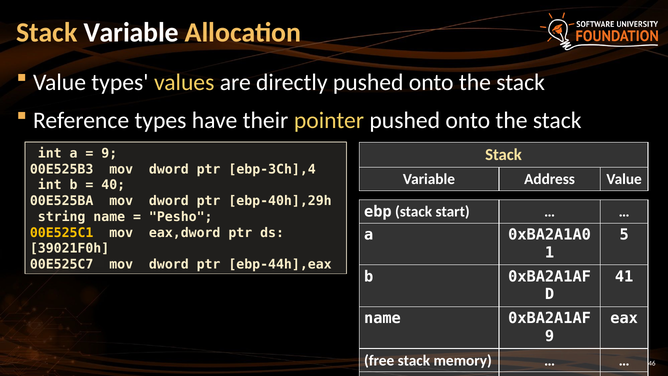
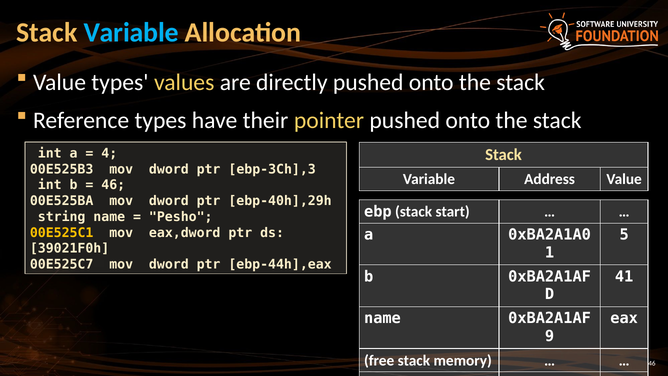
Variable at (131, 32) colour: white -> light blue
9 at (109, 153): 9 -> 4
ebp-3Ch],4: ebp-3Ch],4 -> ebp-3Ch],3
40 at (113, 185): 40 -> 46
